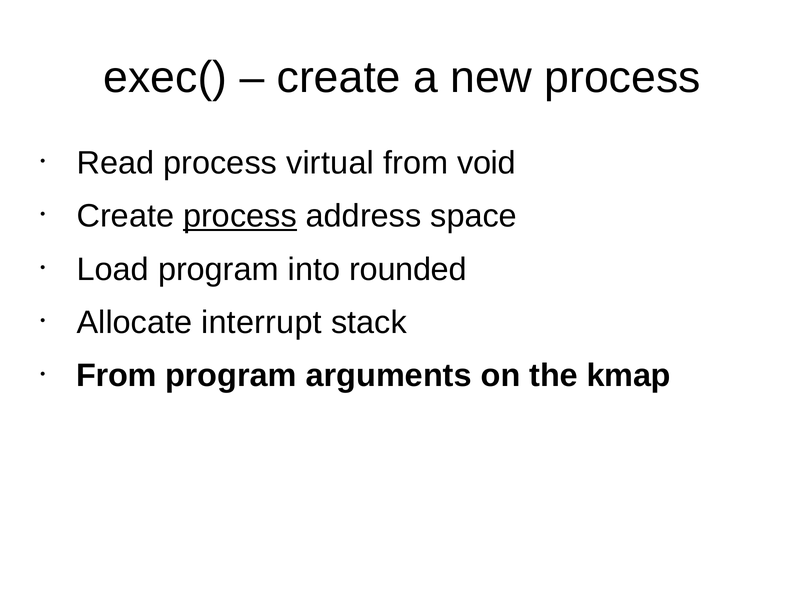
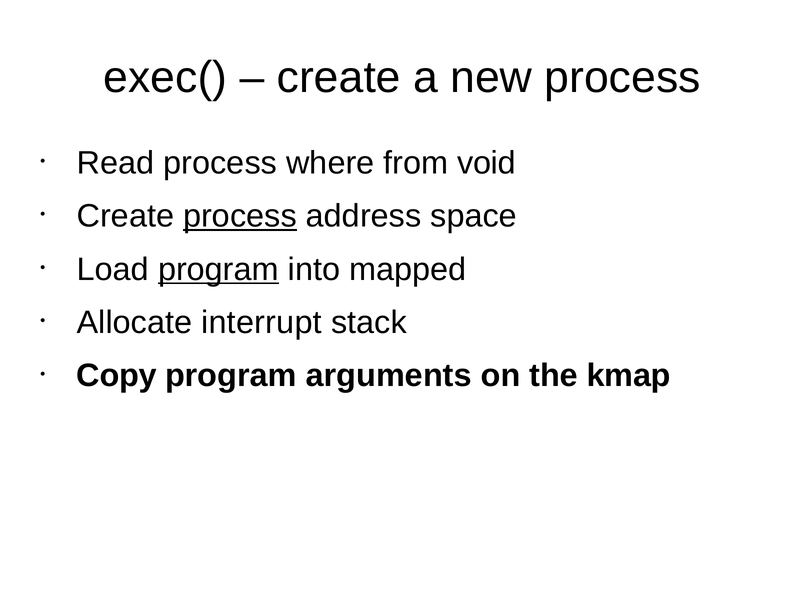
virtual: virtual -> where
program at (218, 270) underline: none -> present
rounded: rounded -> mapped
From at (117, 376): From -> Copy
